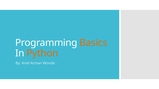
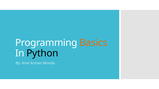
Python colour: orange -> black
